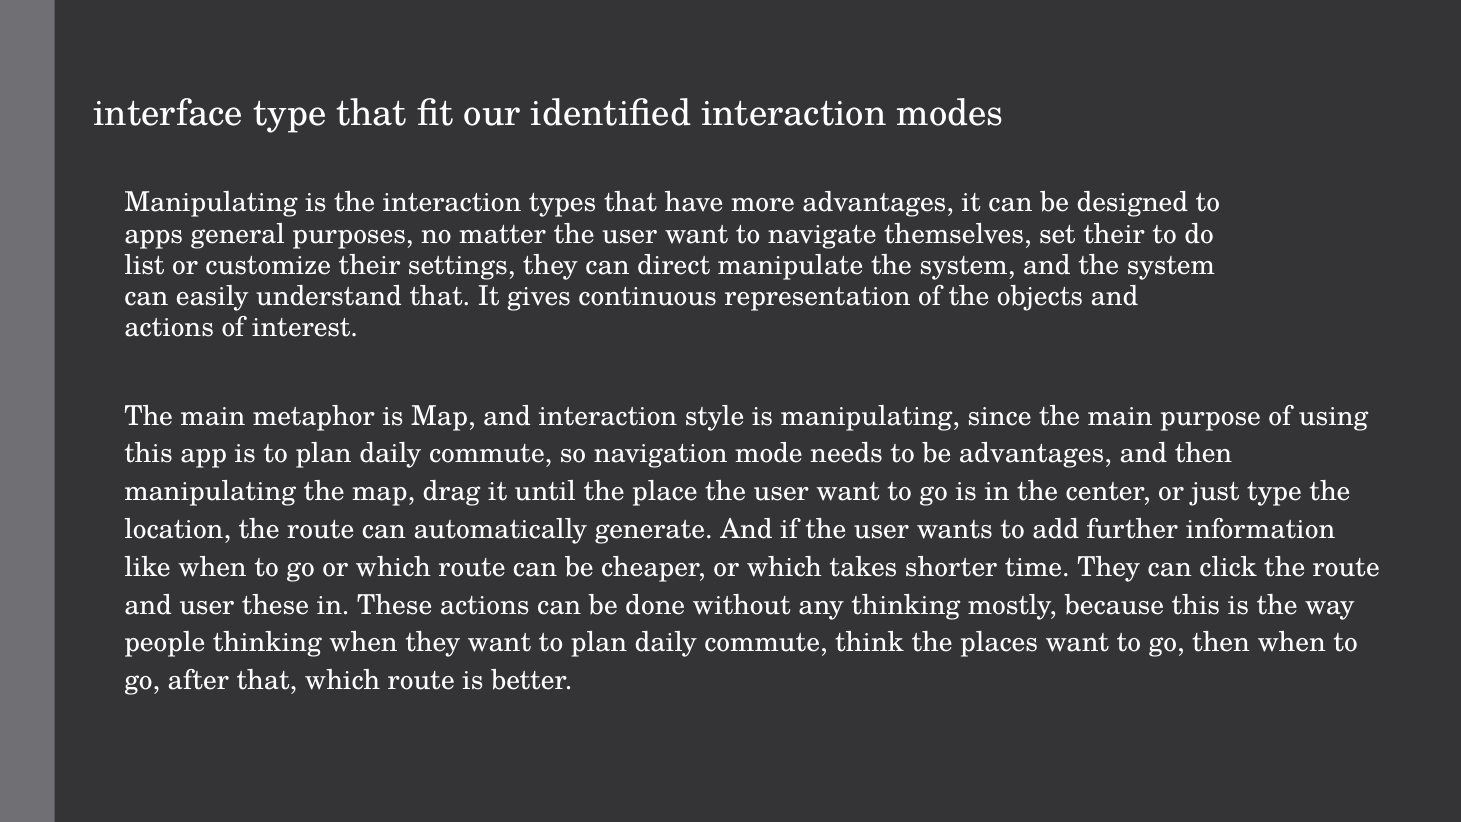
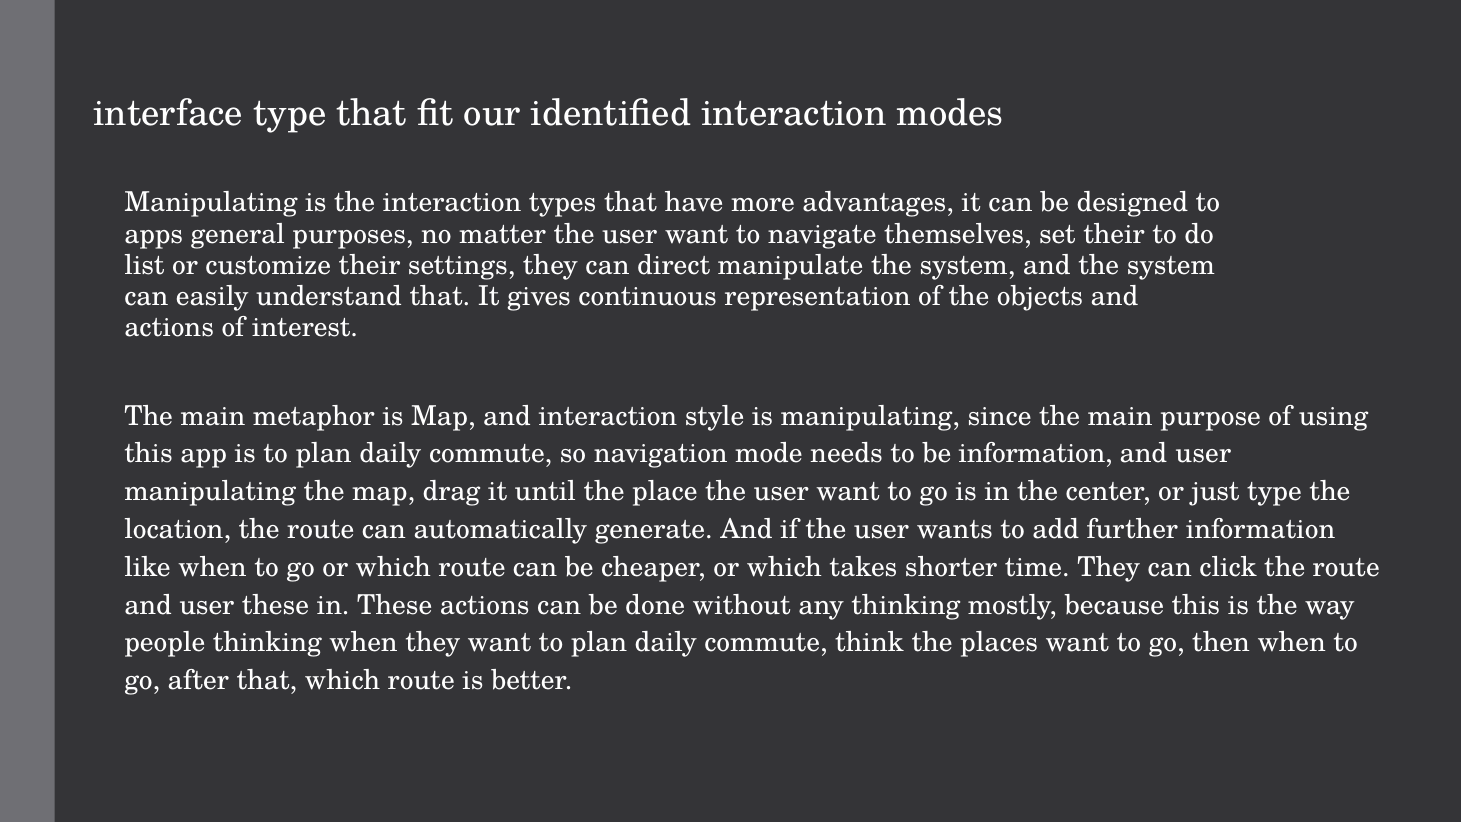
be advantages: advantages -> information
then at (1204, 454): then -> user
